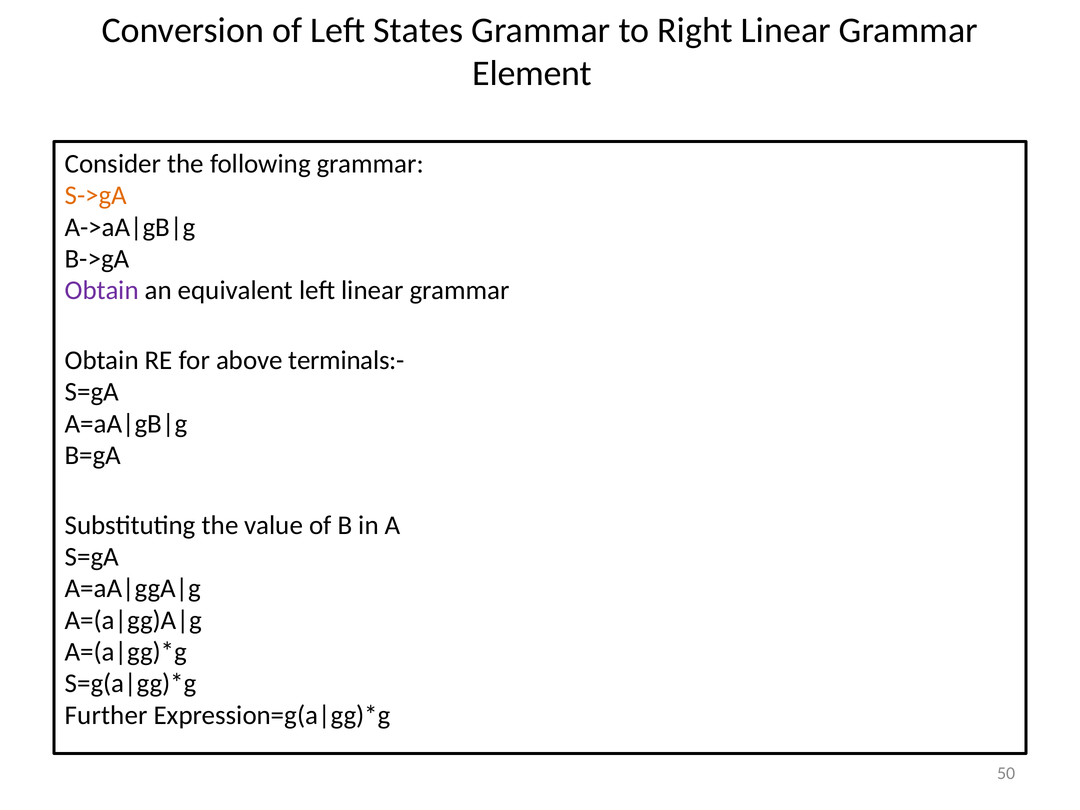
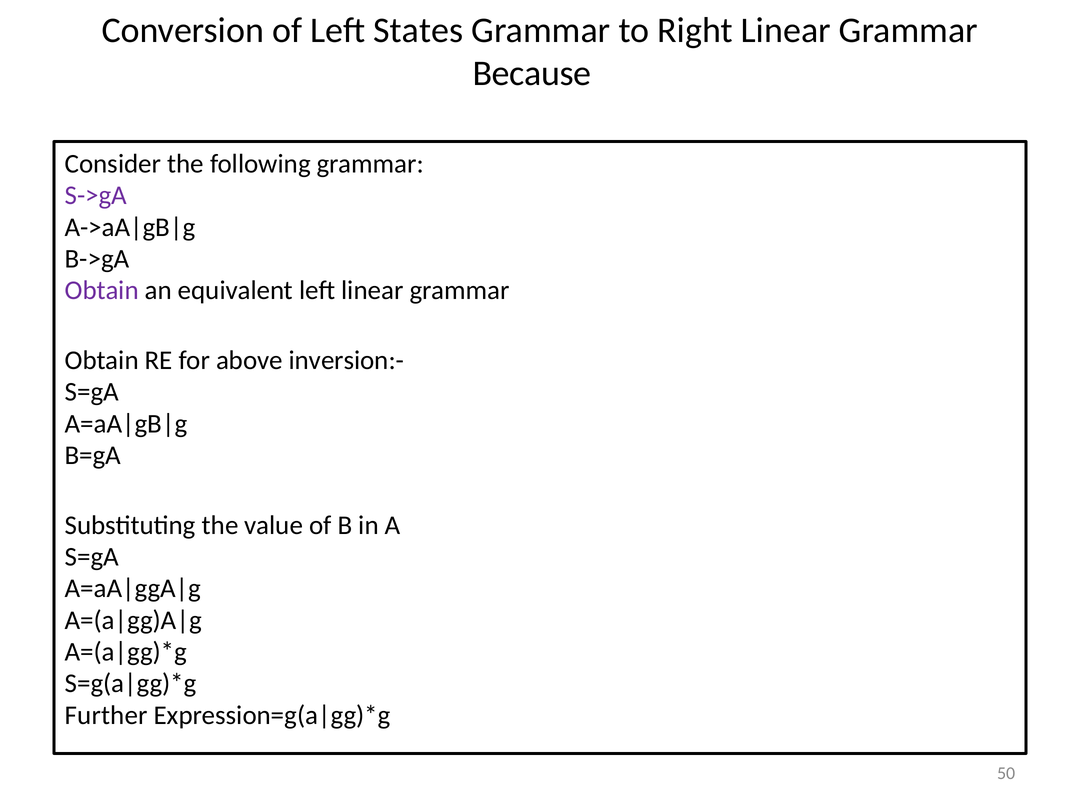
Element: Element -> Because
S->gA colour: orange -> purple
terminals:-: terminals:- -> inversion:-
